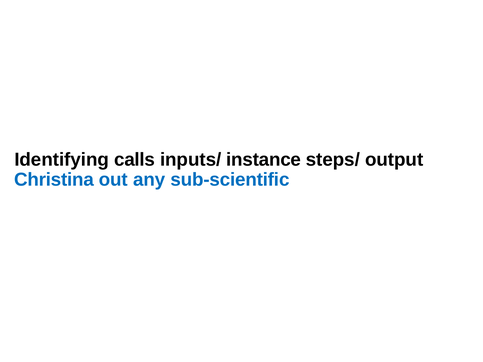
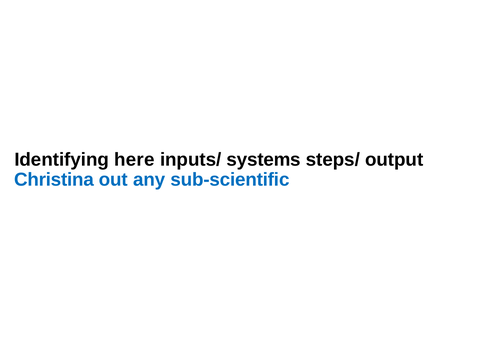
calls: calls -> here
instance: instance -> systems
